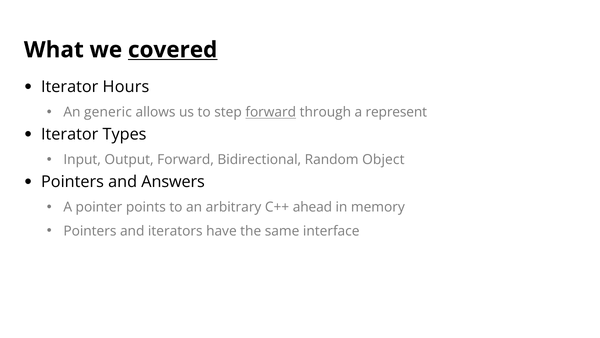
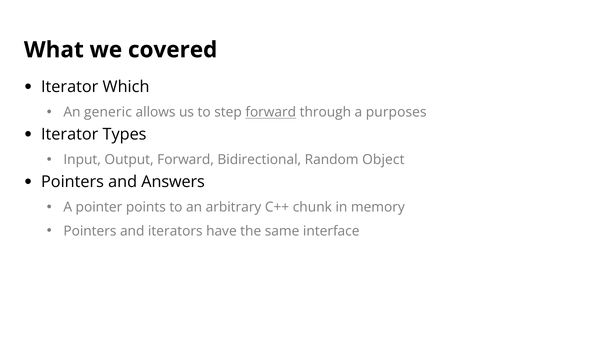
covered underline: present -> none
Hours: Hours -> Which
represent: represent -> purposes
ahead: ahead -> chunk
